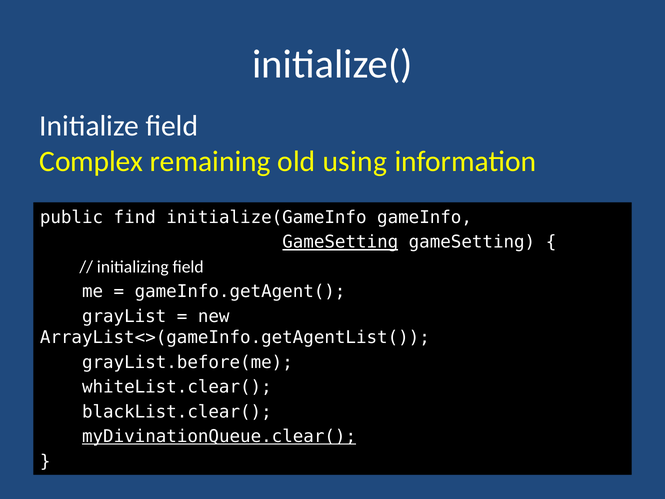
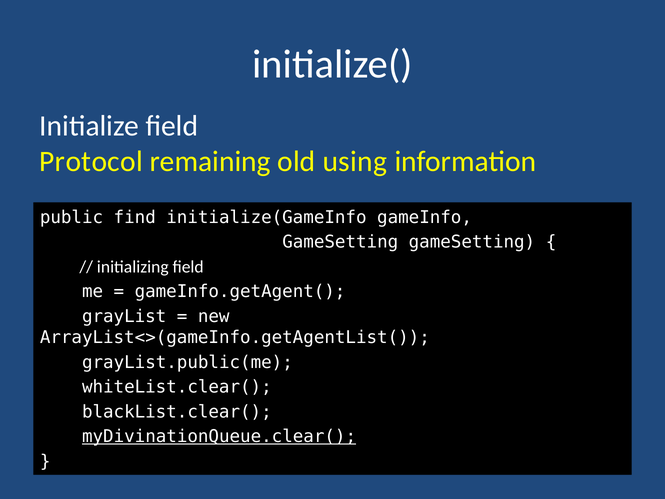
Complex: Complex -> Protocol
GameSetting at (340, 242) underline: present -> none
grayList.before(me: grayList.before(me -> grayList.public(me
